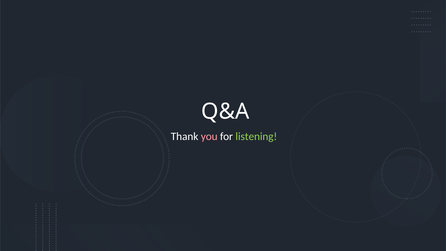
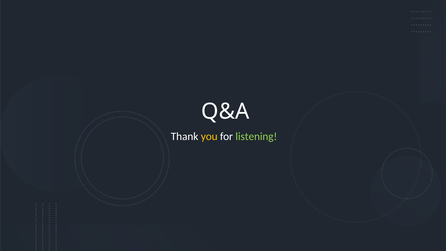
you colour: pink -> yellow
